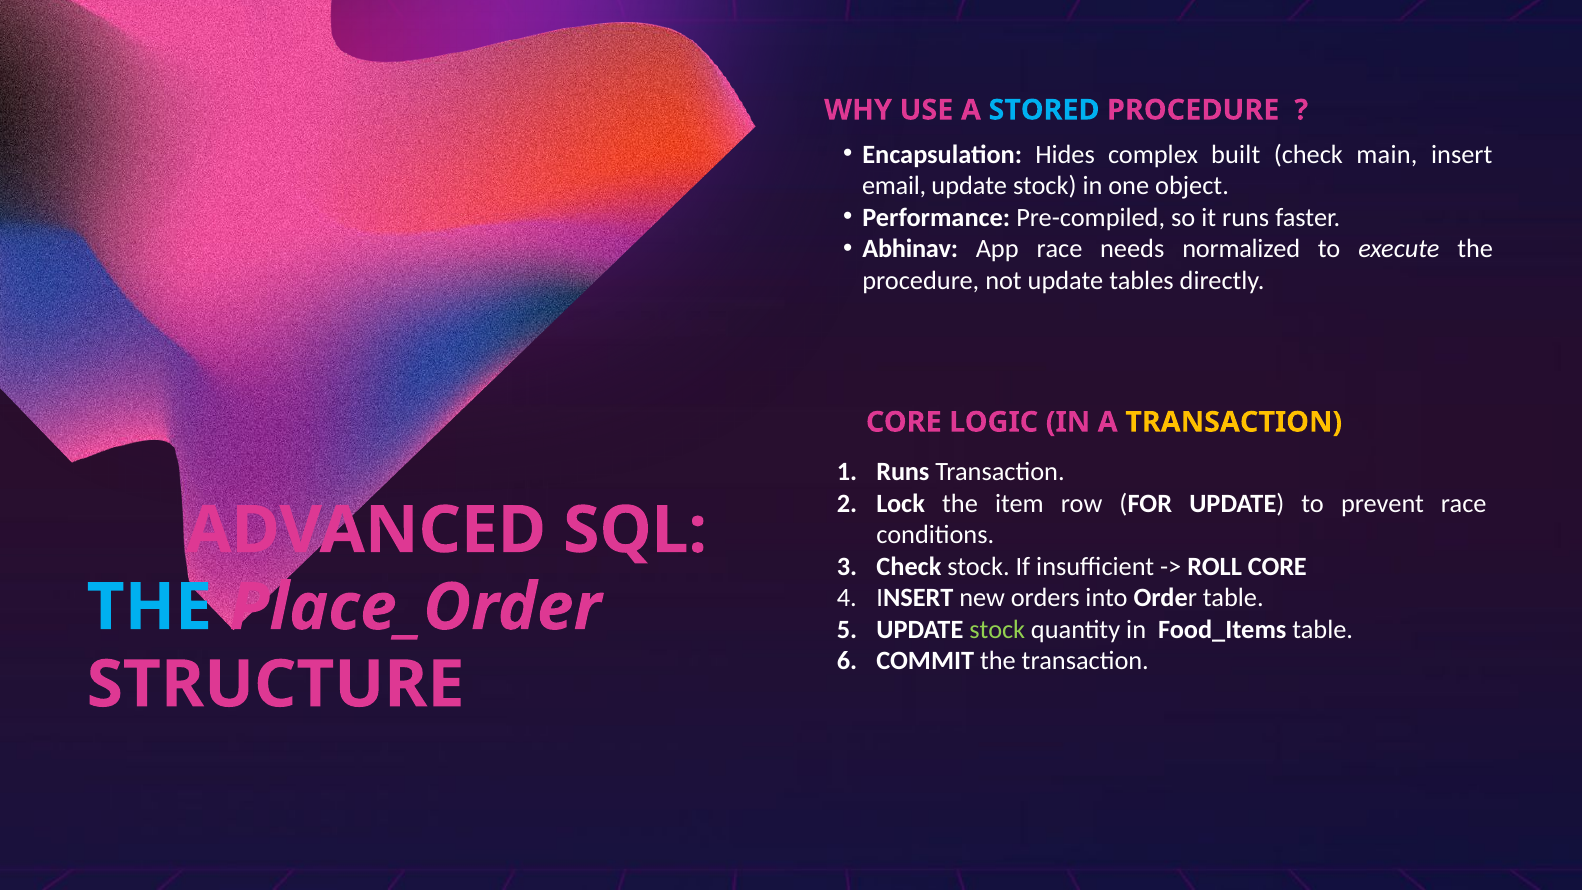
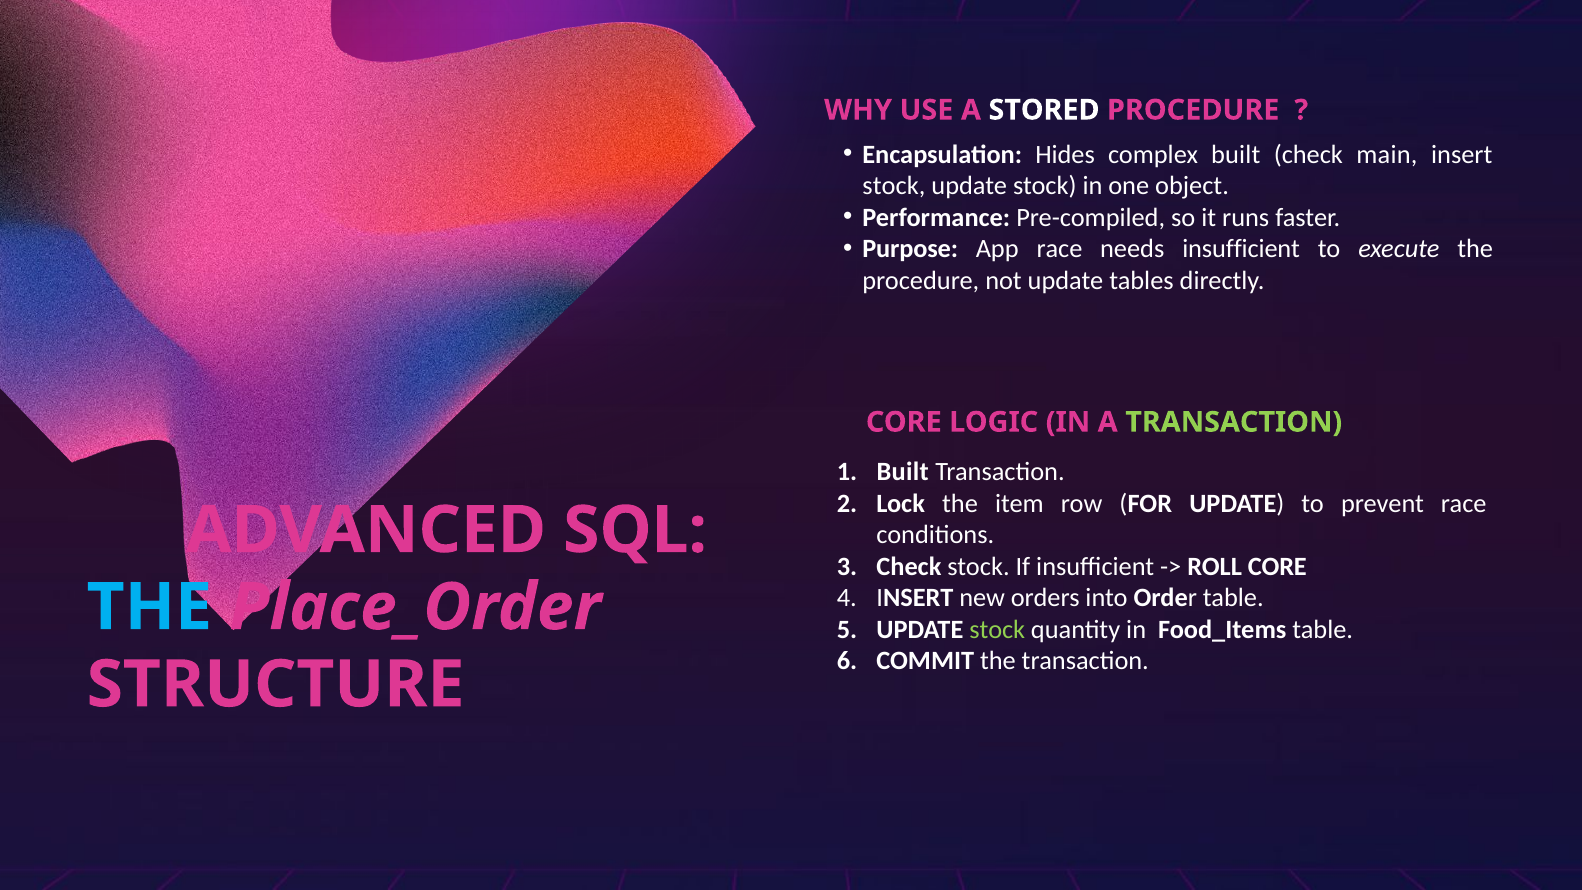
STORED colour: light blue -> white
email at (894, 186): email -> stock
Abhinav: Abhinav -> Purpose
needs normalized: normalized -> insufficient
TRANSACTION at (1234, 422) colour: yellow -> light green
Runs at (903, 472): Runs -> Built
